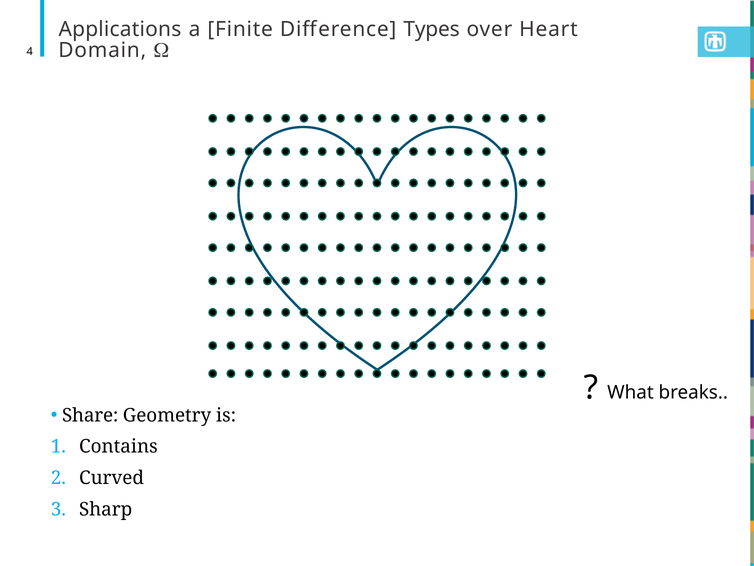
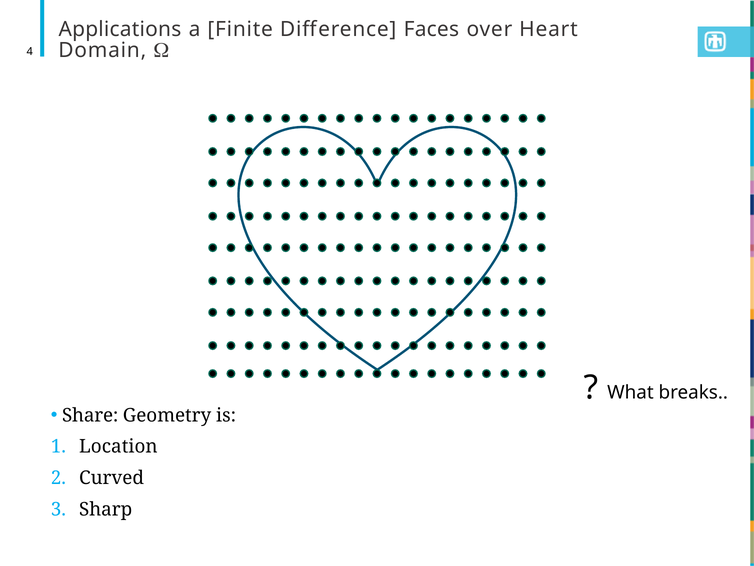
Types: Types -> Faces
Contains: Contains -> Location
